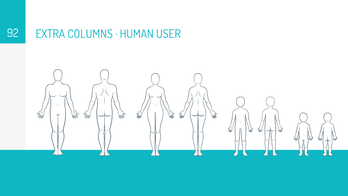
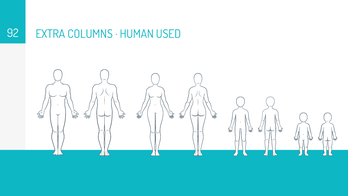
USER: USER -> USED
